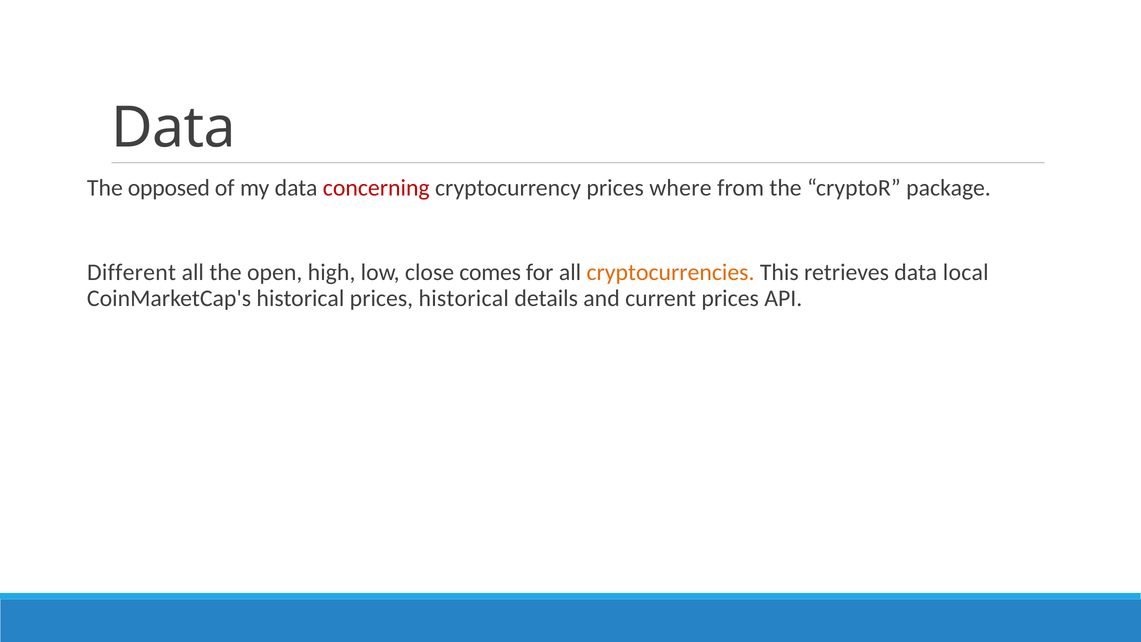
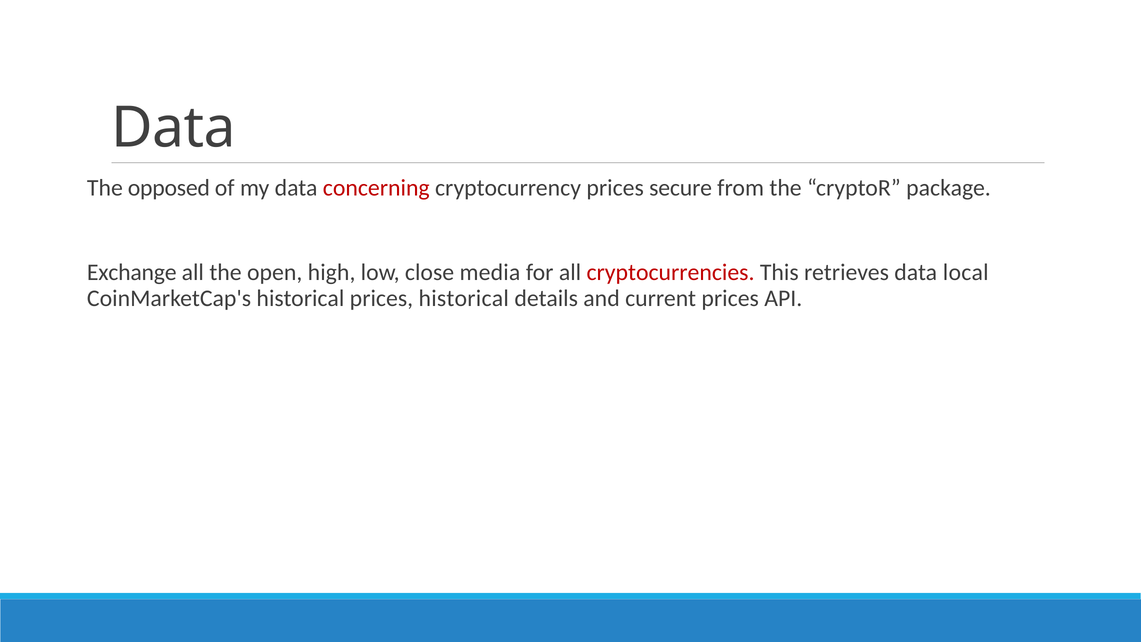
where: where -> secure
Different: Different -> Exchange
comes: comes -> media
cryptocurrencies colour: orange -> red
